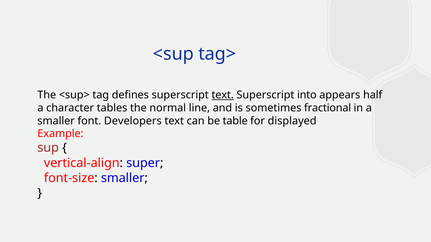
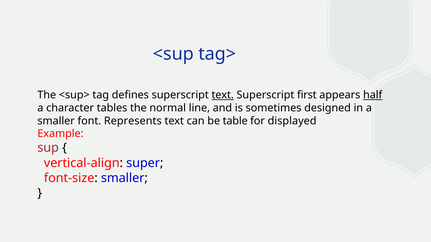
into: into -> first
half underline: none -> present
fractional: fractional -> designed
Developers: Developers -> Represents
